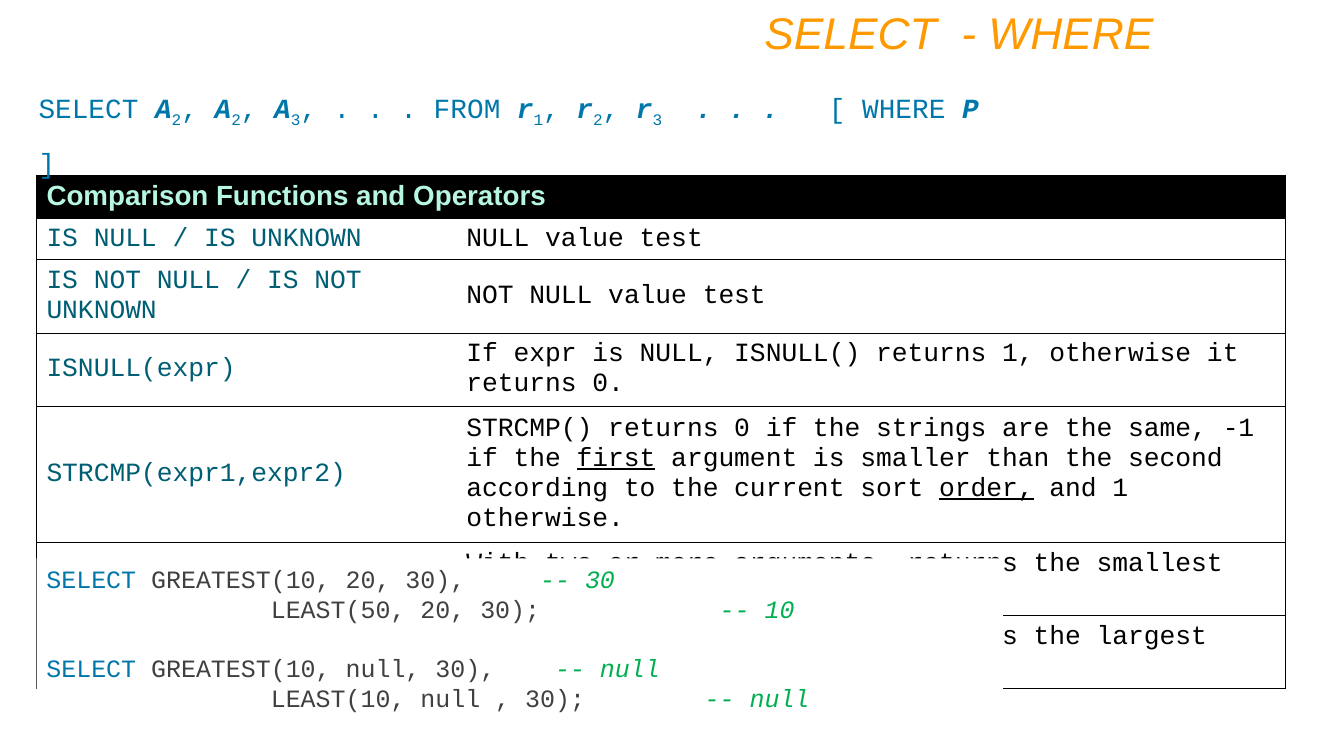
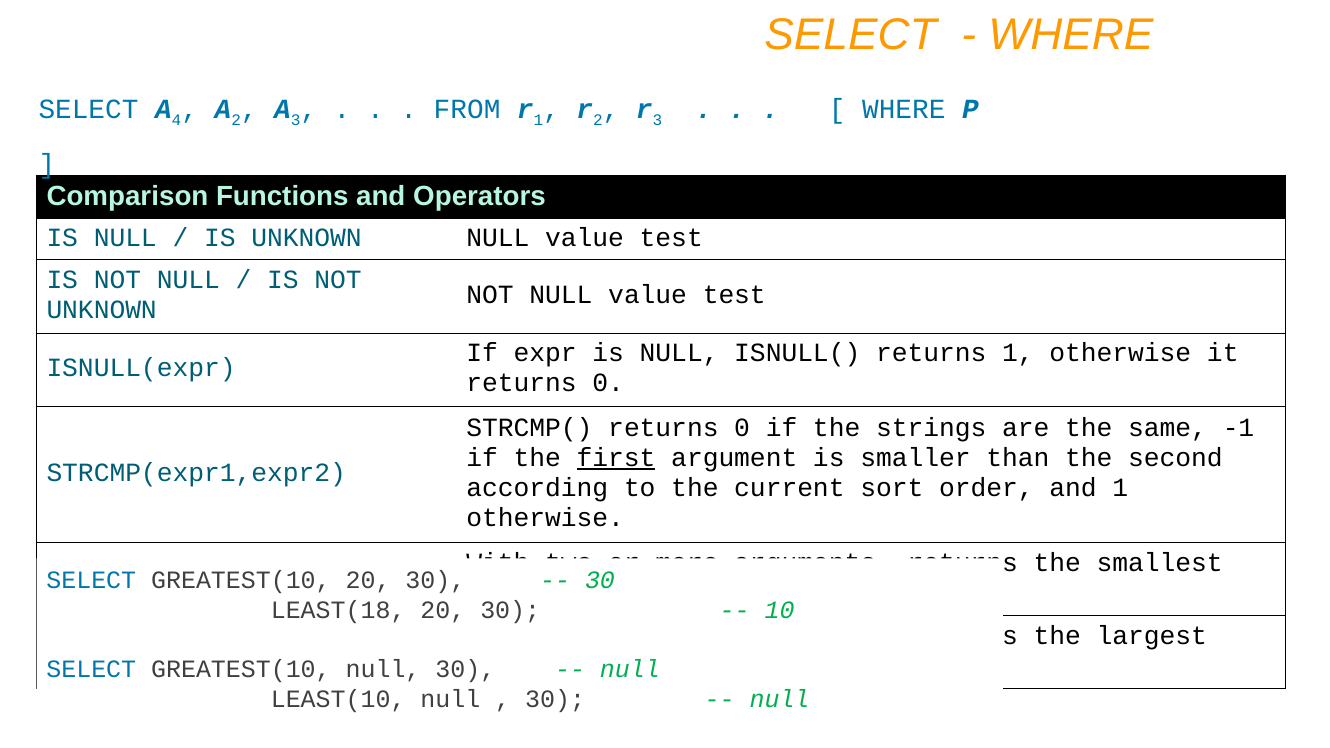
2 at (177, 121): 2 -> 4
order underline: present -> none
LEAST(50: LEAST(50 -> LEAST(18
